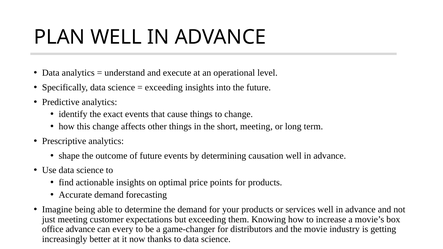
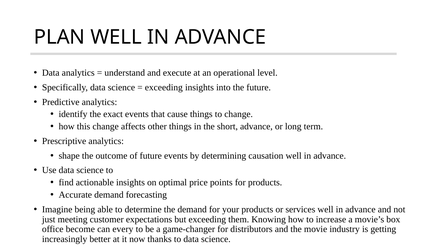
short meeting: meeting -> advance
office advance: advance -> become
